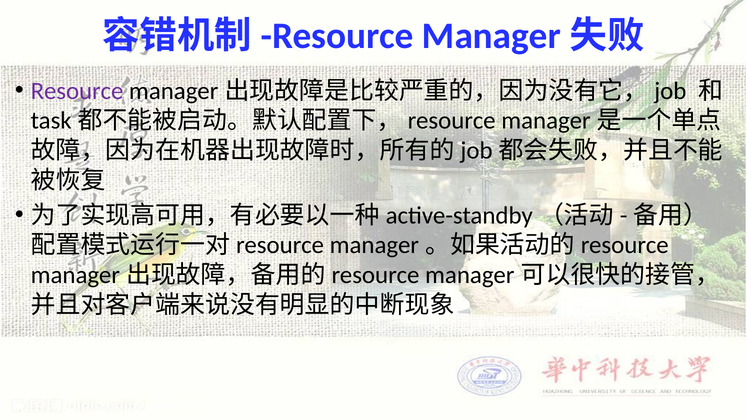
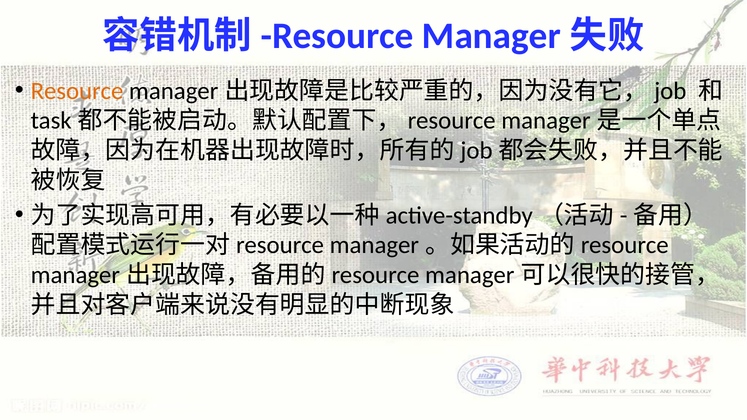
Resource colour: purple -> orange
